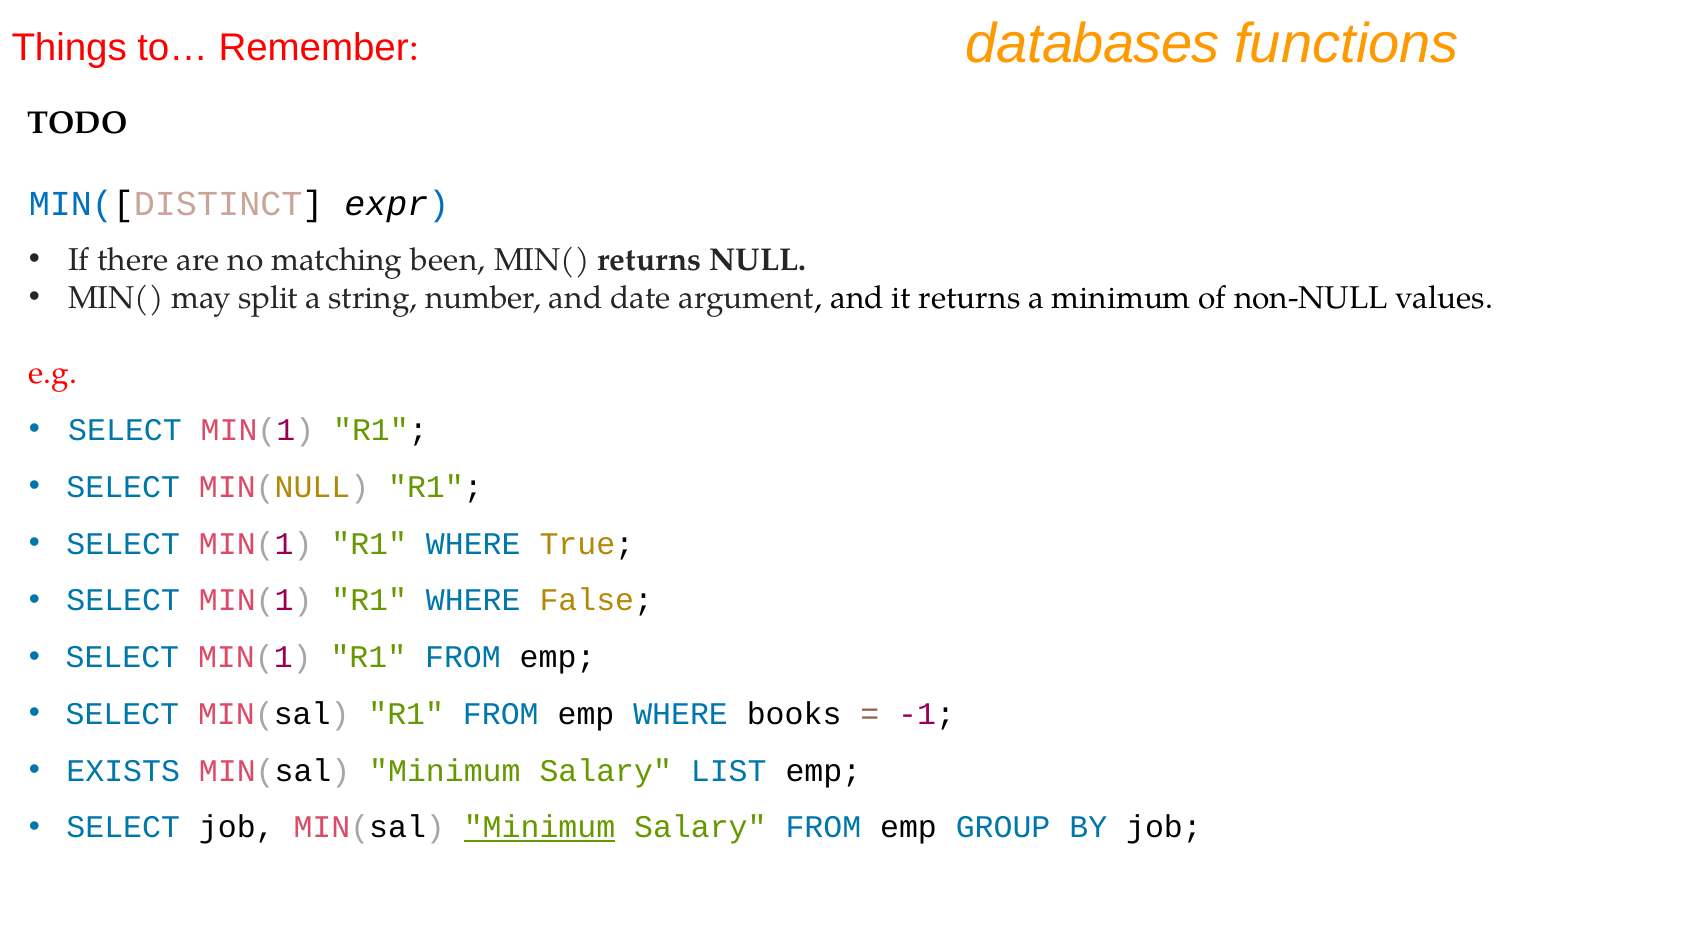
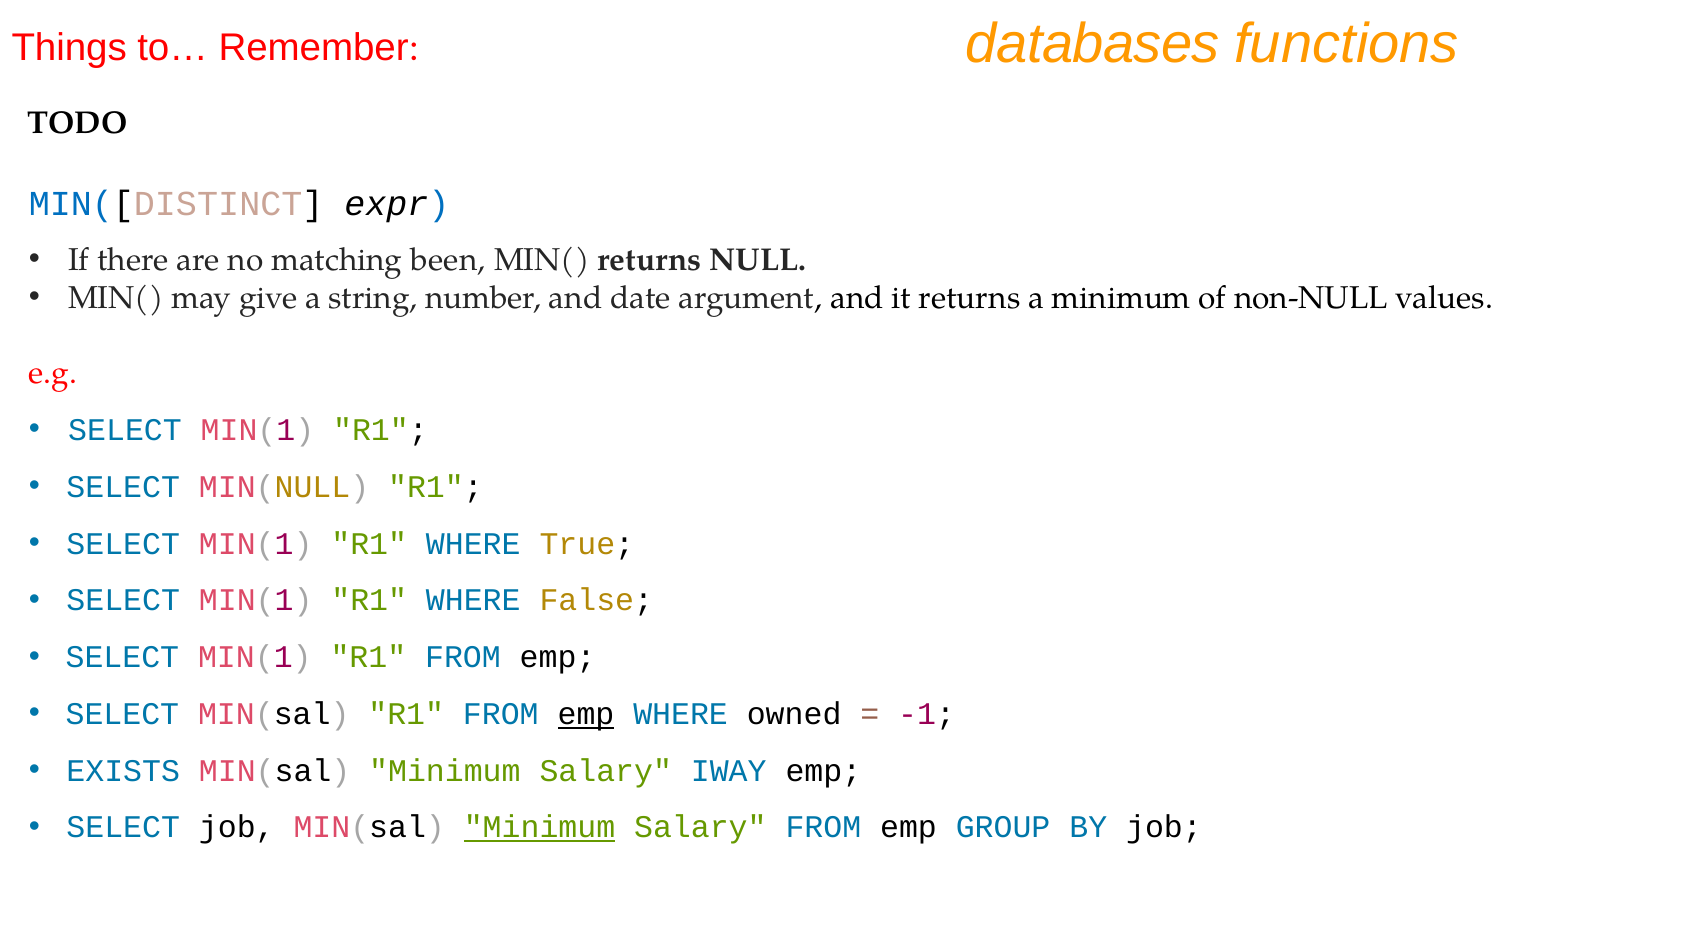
split: split -> give
emp at (586, 714) underline: none -> present
books: books -> owned
LIST: LIST -> IWAY
